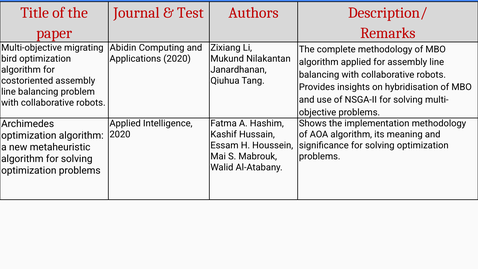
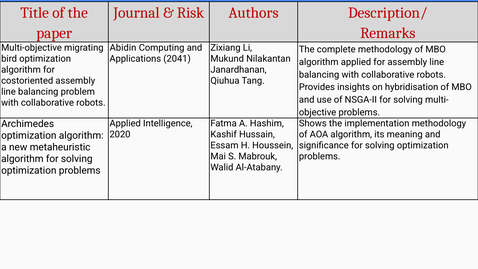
Test: Test -> Risk
Applications 2020: 2020 -> 2041
